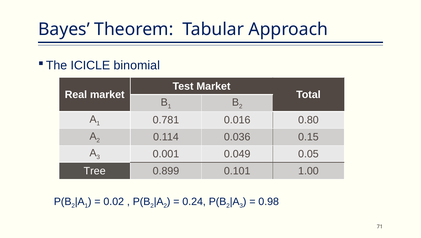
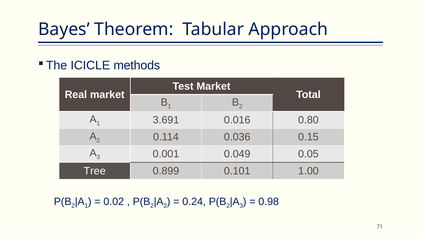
binomial: binomial -> methods
0.781: 0.781 -> 3.691
